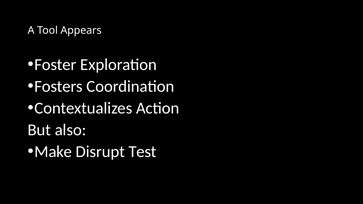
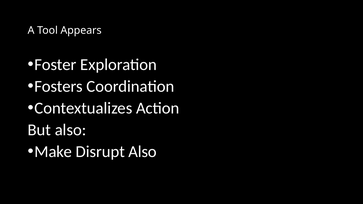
Disrupt Test: Test -> Also
